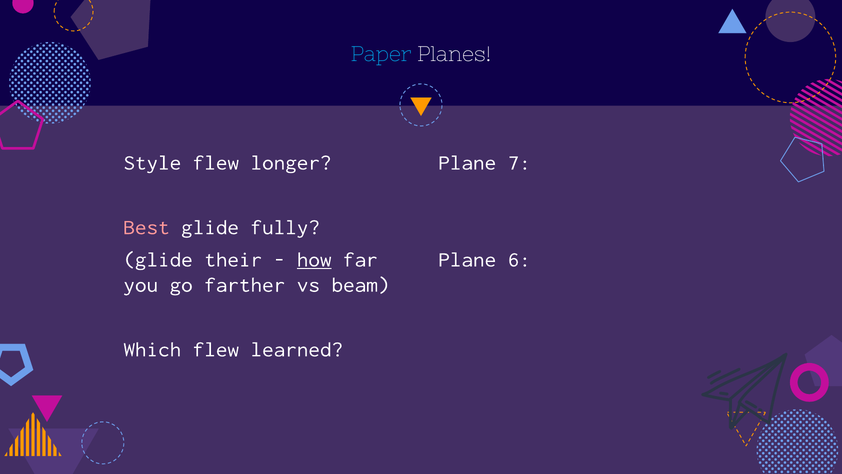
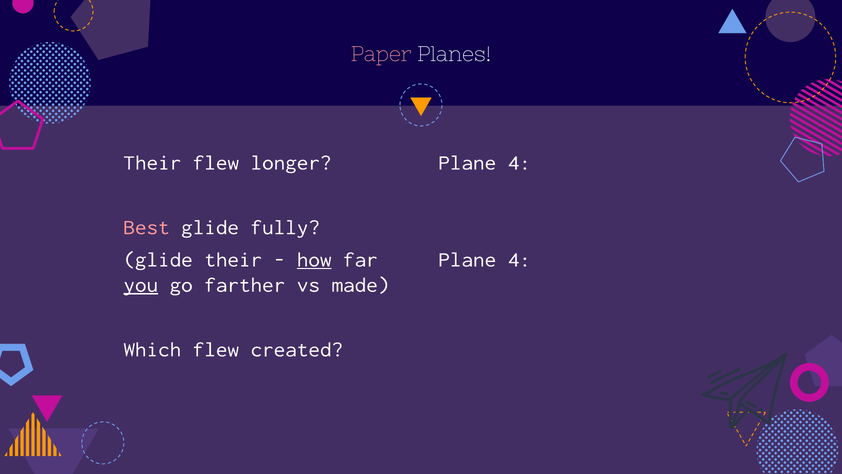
Paper colour: light blue -> pink
Style at (152, 162): Style -> Their
7 at (519, 162): 7 -> 4
6 at (519, 259): 6 -> 4
you underline: none -> present
beam: beam -> made
learned: learned -> created
